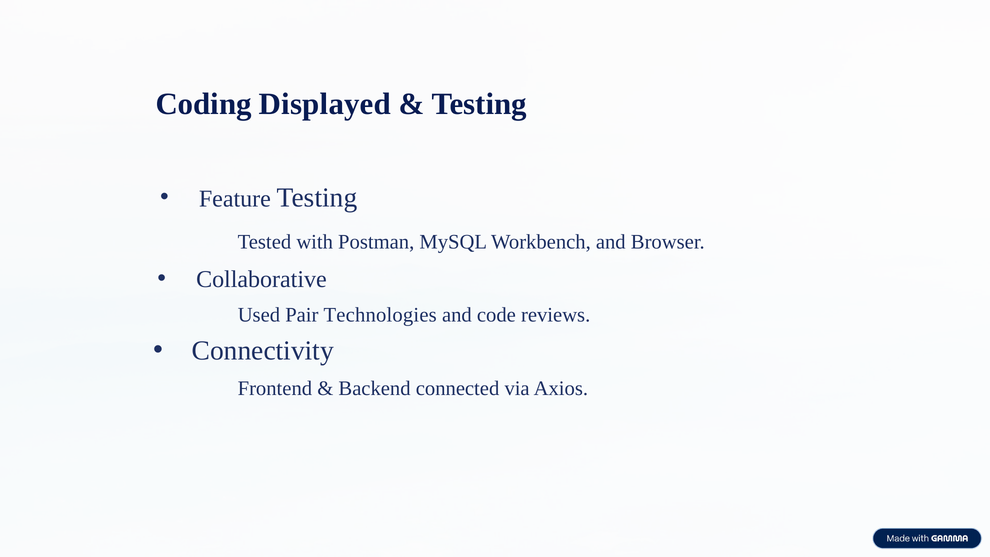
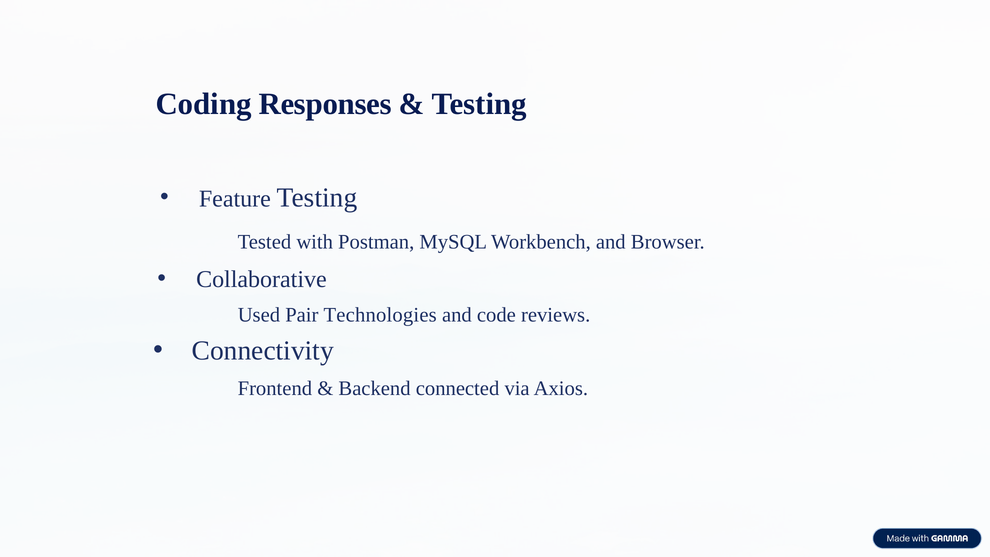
Displayed: Displayed -> Responses
